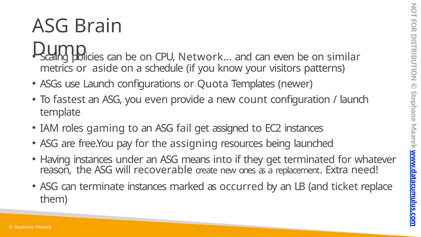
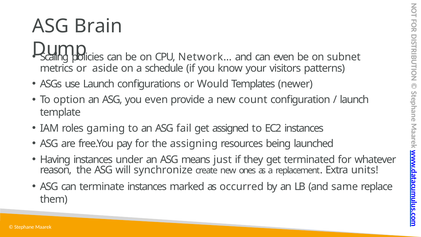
similar: similar -> subnet
Quota: Quota -> Would
fastest: fastest -> option
into: into -> just
recoverable: recoverable -> synchronize
need: need -> units
ticket: ticket -> same
